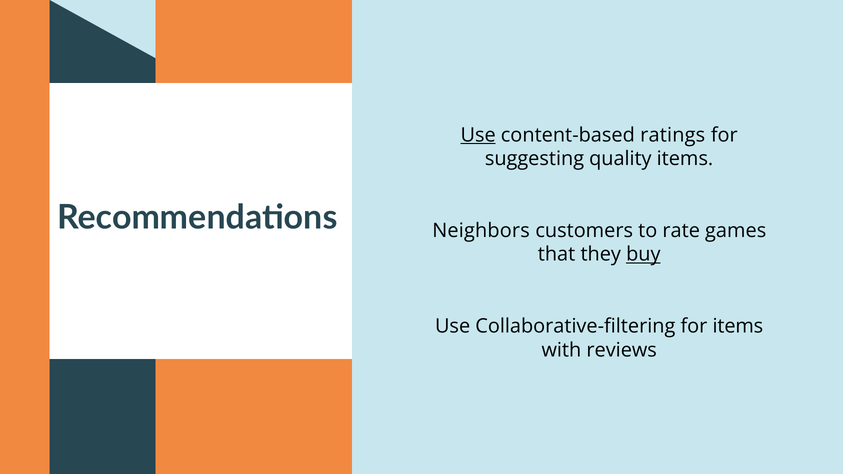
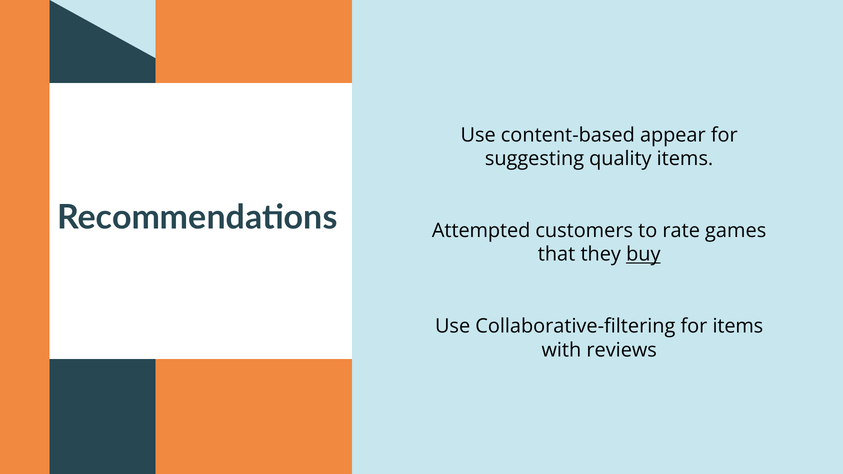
Use at (478, 135) underline: present -> none
ratings: ratings -> appear
Neighbors: Neighbors -> Attempted
